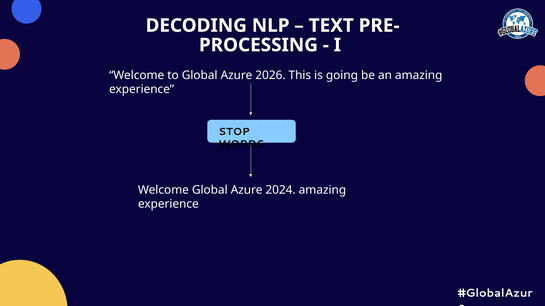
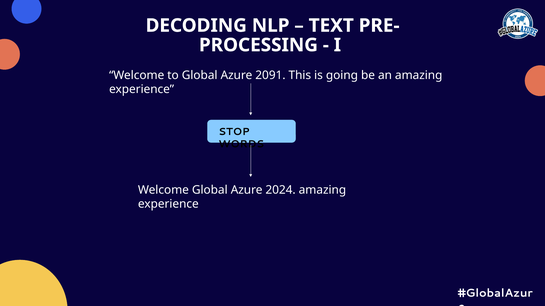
2026: 2026 -> 2091
